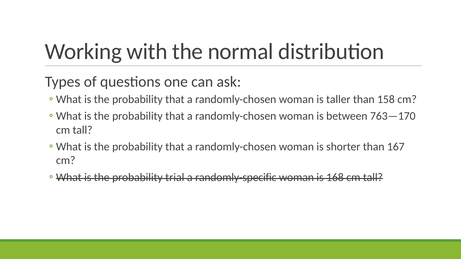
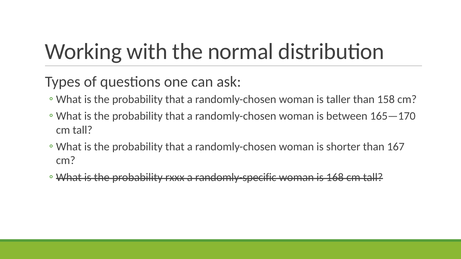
763—170: 763—170 -> 165—170
trial: trial -> rxxx
